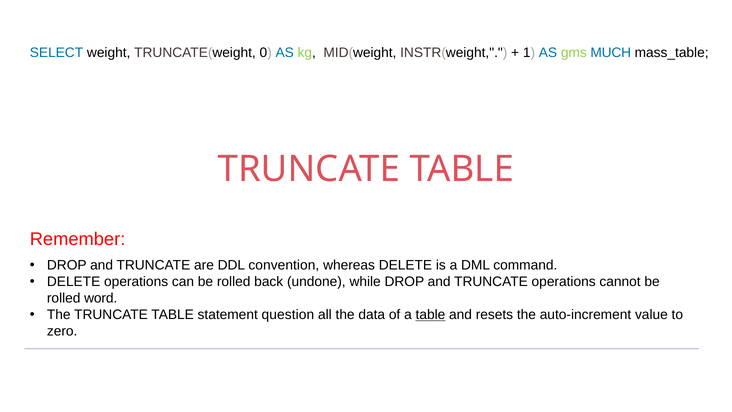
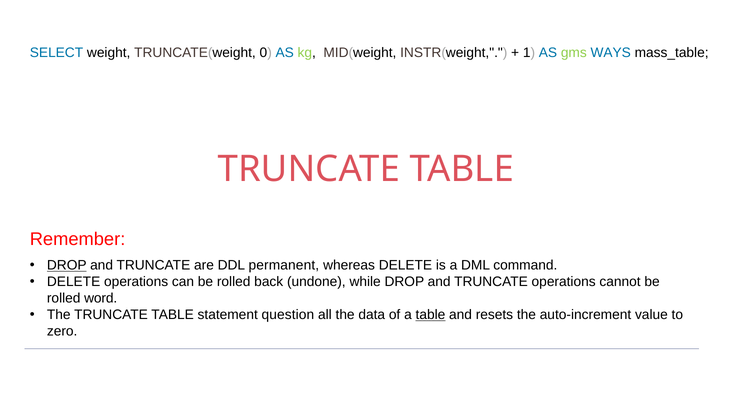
MUCH: MUCH -> WAYS
DROP at (67, 265) underline: none -> present
convention: convention -> permanent
